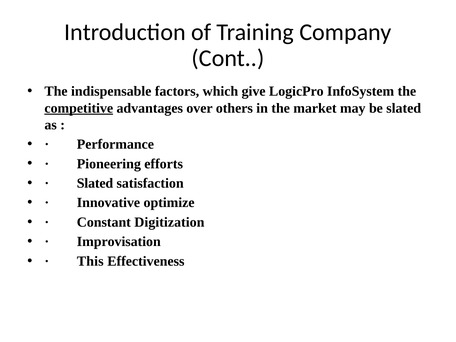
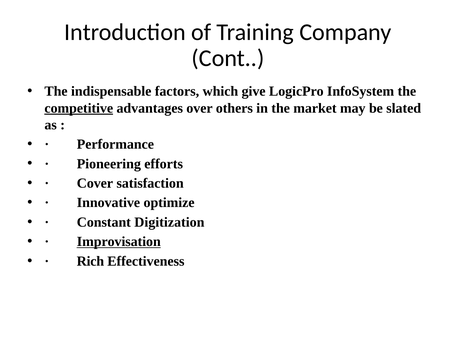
Slated at (95, 183): Slated -> Cover
Improvisation underline: none -> present
This: This -> Rich
